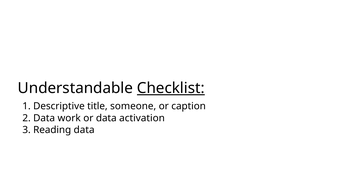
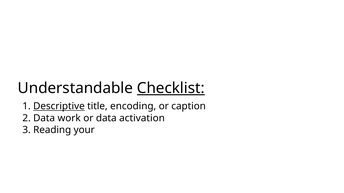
Descriptive underline: none -> present
someone: someone -> encoding
Reading data: data -> your
